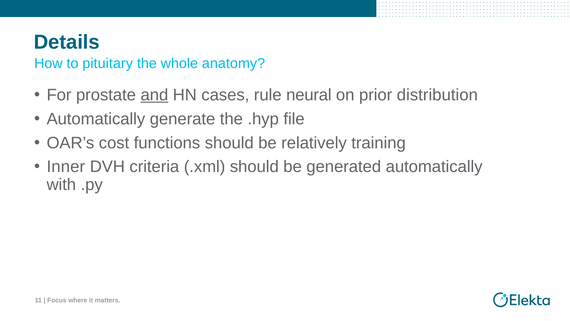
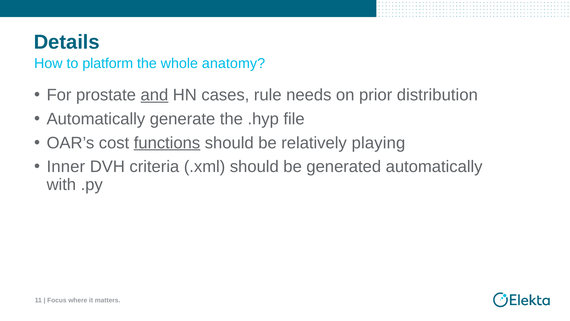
pituitary: pituitary -> platform
neural: neural -> needs
functions underline: none -> present
training: training -> playing
